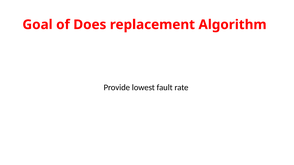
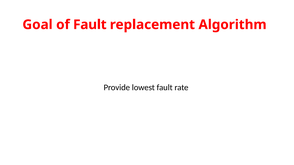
of Does: Does -> Fault
